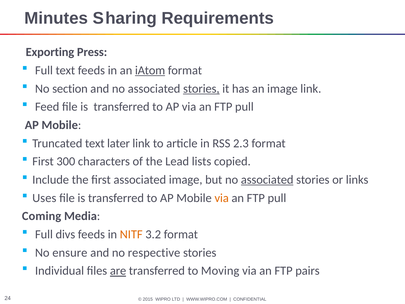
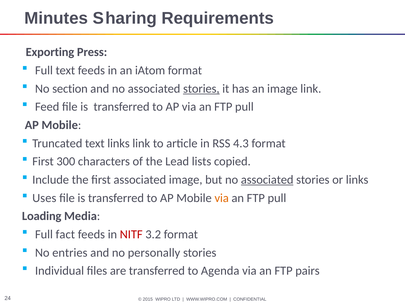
iAtom underline: present -> none
text later: later -> links
2.3: 2.3 -> 4.3
Coming: Coming -> Loading
divs: divs -> fact
NITF colour: orange -> red
ensure: ensure -> entries
respective: respective -> personally
are underline: present -> none
Moving: Moving -> Agenda
